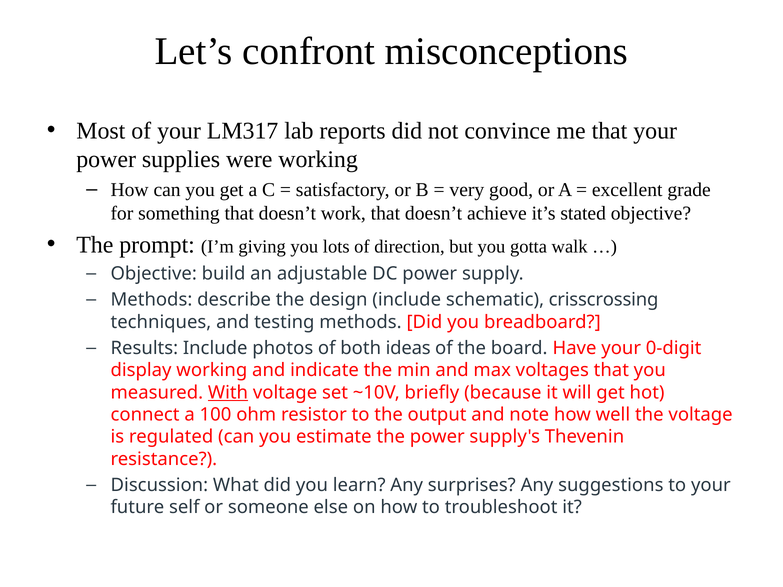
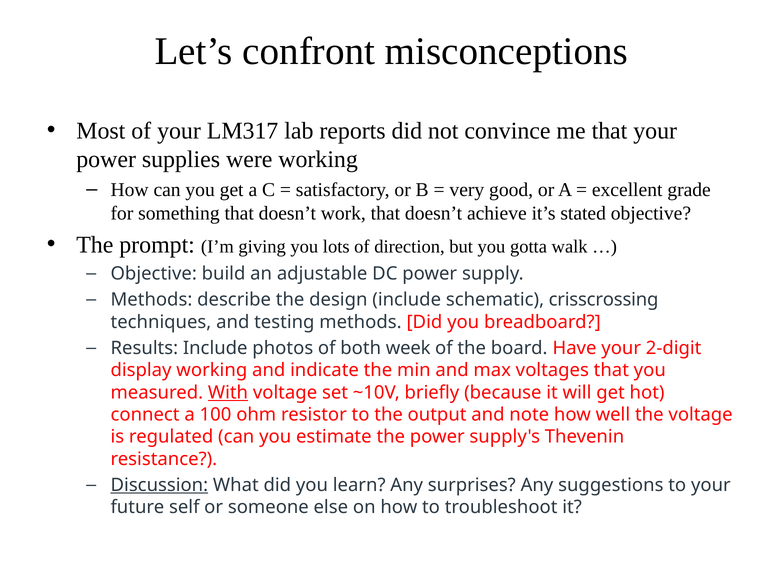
ideas: ideas -> week
0-digit: 0-digit -> 2-digit
Discussion underline: none -> present
